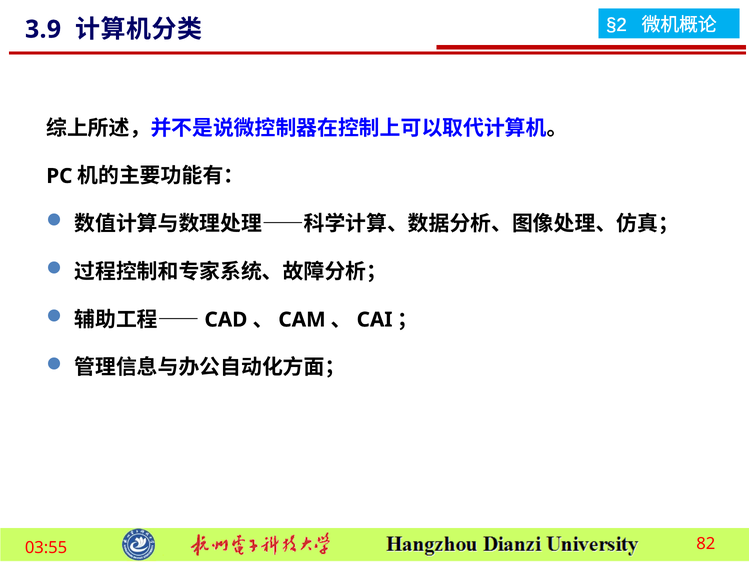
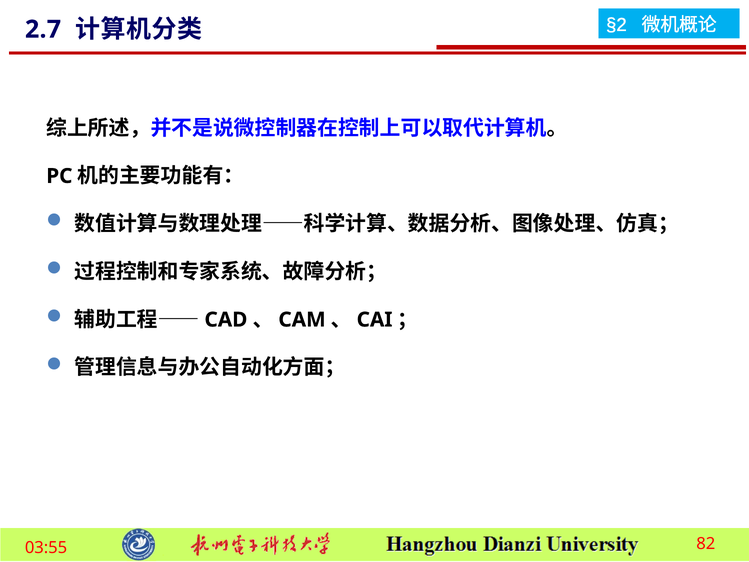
3.9: 3.9 -> 2.7
